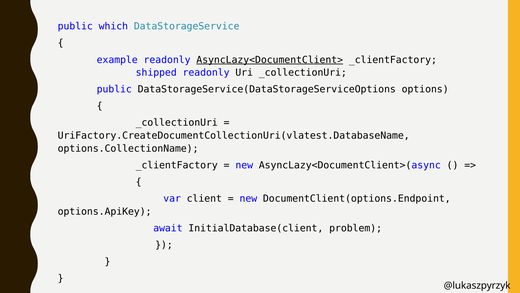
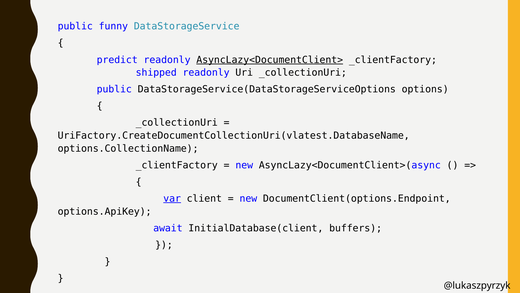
which: which -> funny
example: example -> predict
var underline: none -> present
problem: problem -> buffers
